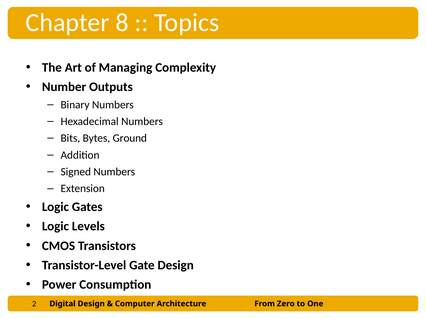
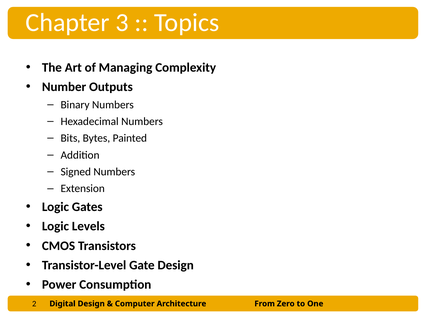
8: 8 -> 3
Ground: Ground -> Painted
